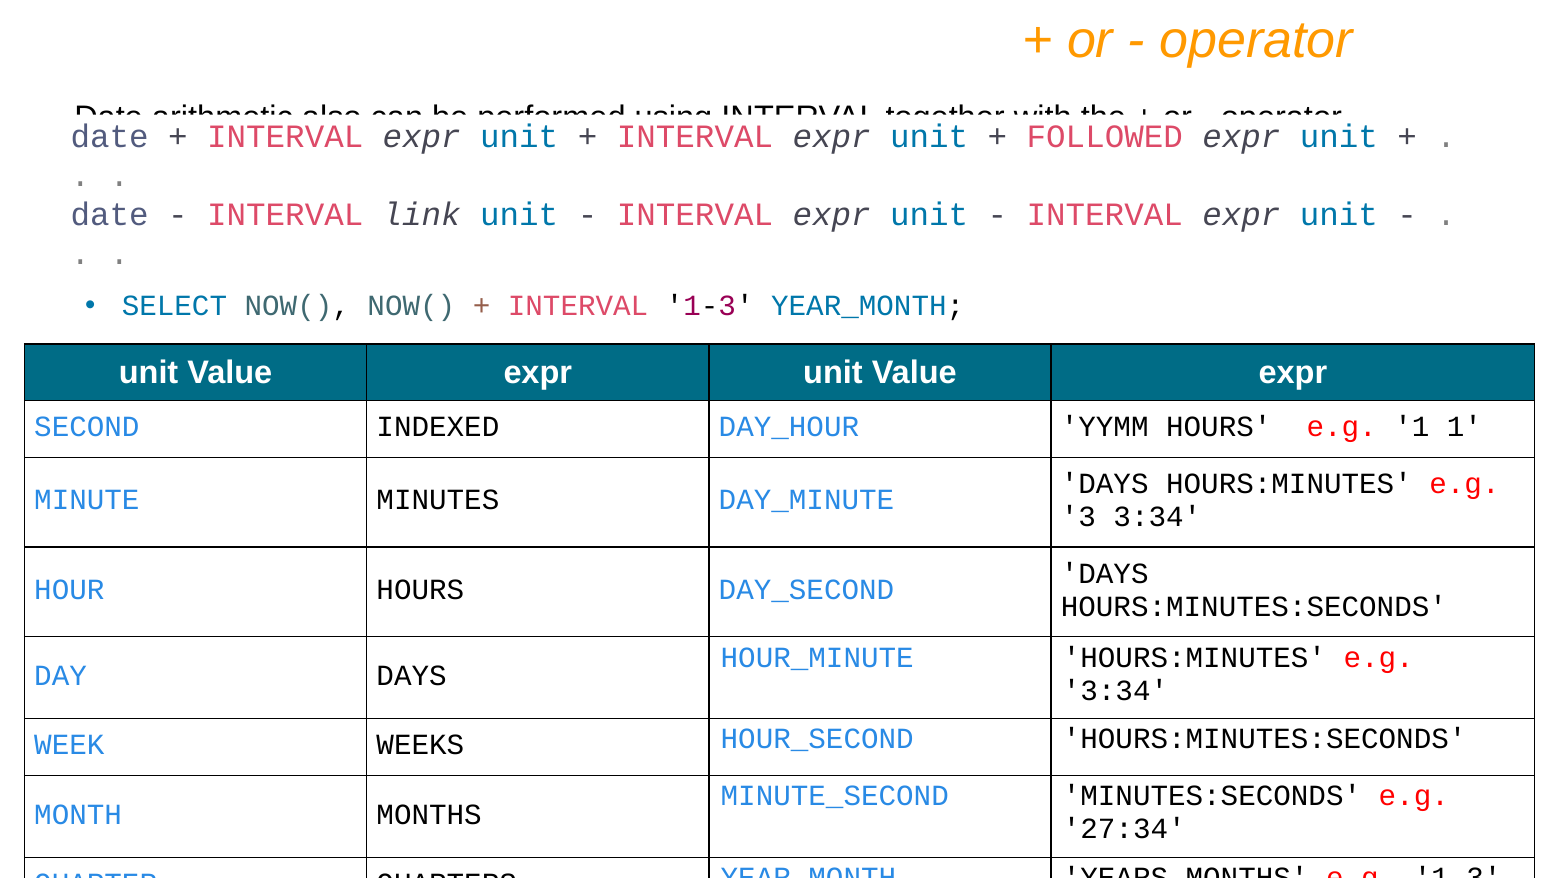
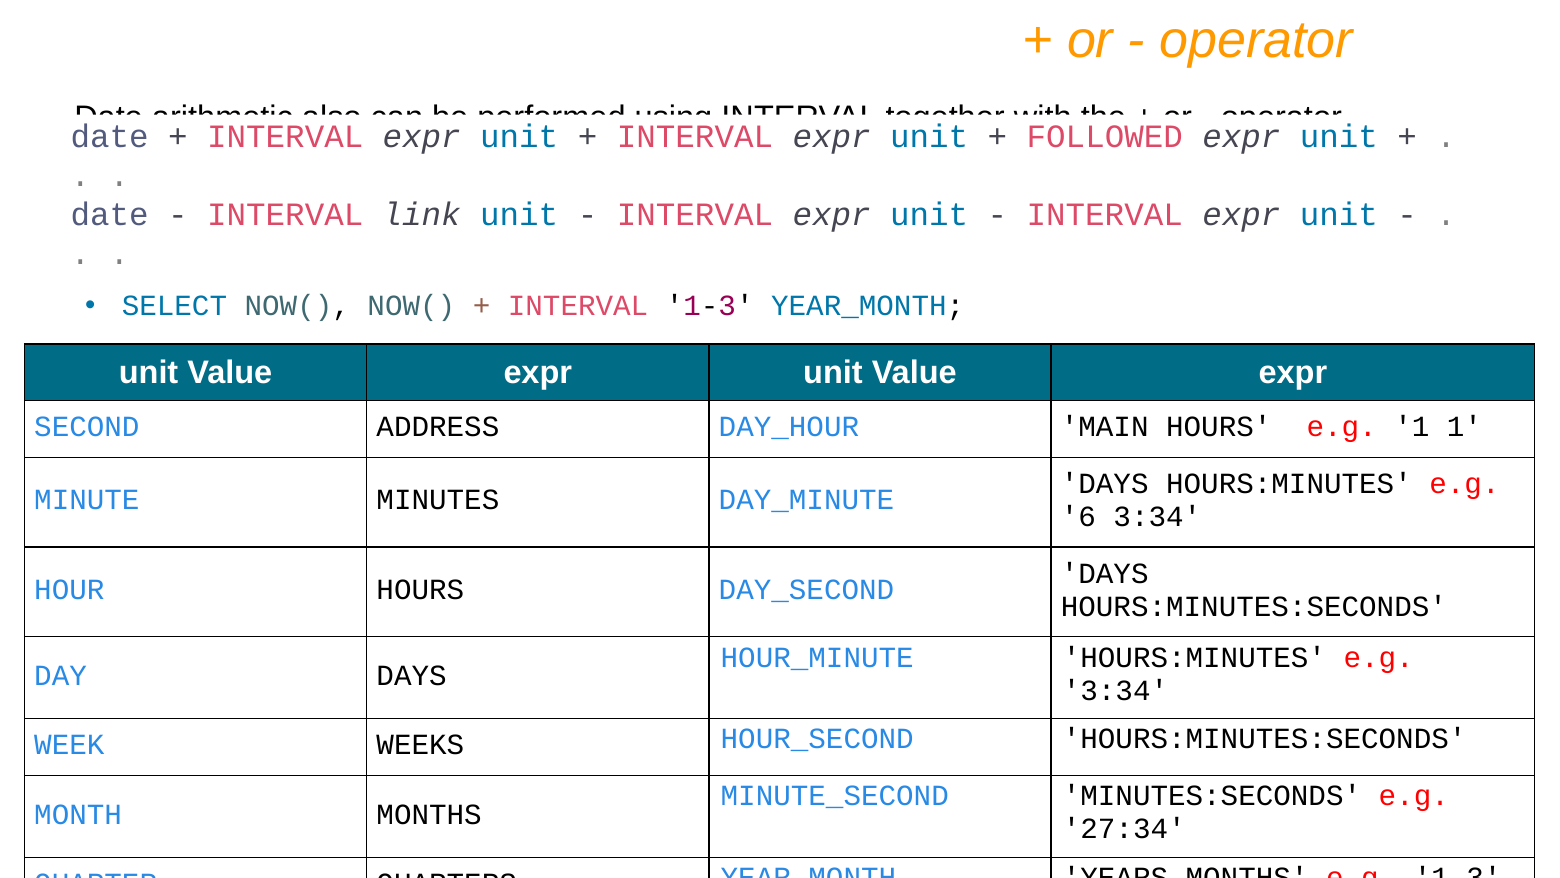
INDEXED: INDEXED -> ADDRESS
YYMM: YYMM -> MAIN
3: 3 -> 6
